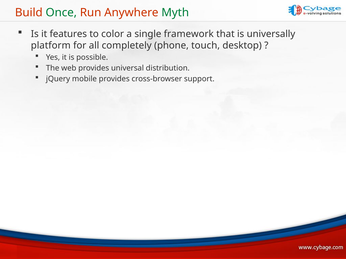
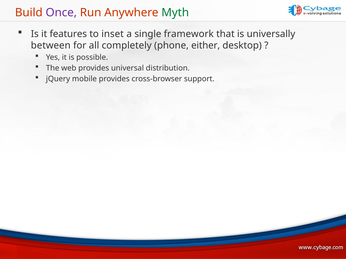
Once colour: green -> purple
color: color -> inset
platform: platform -> between
touch: touch -> either
